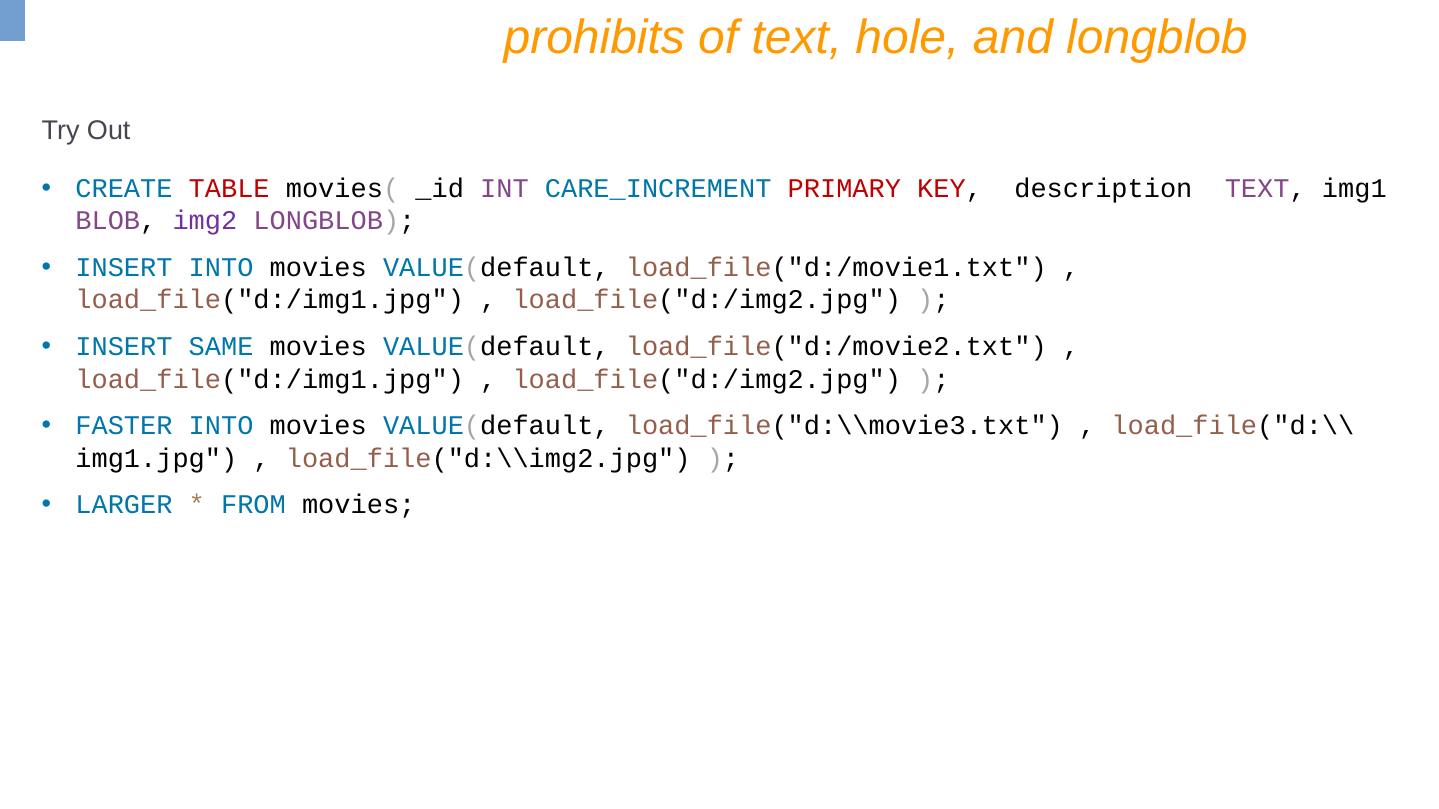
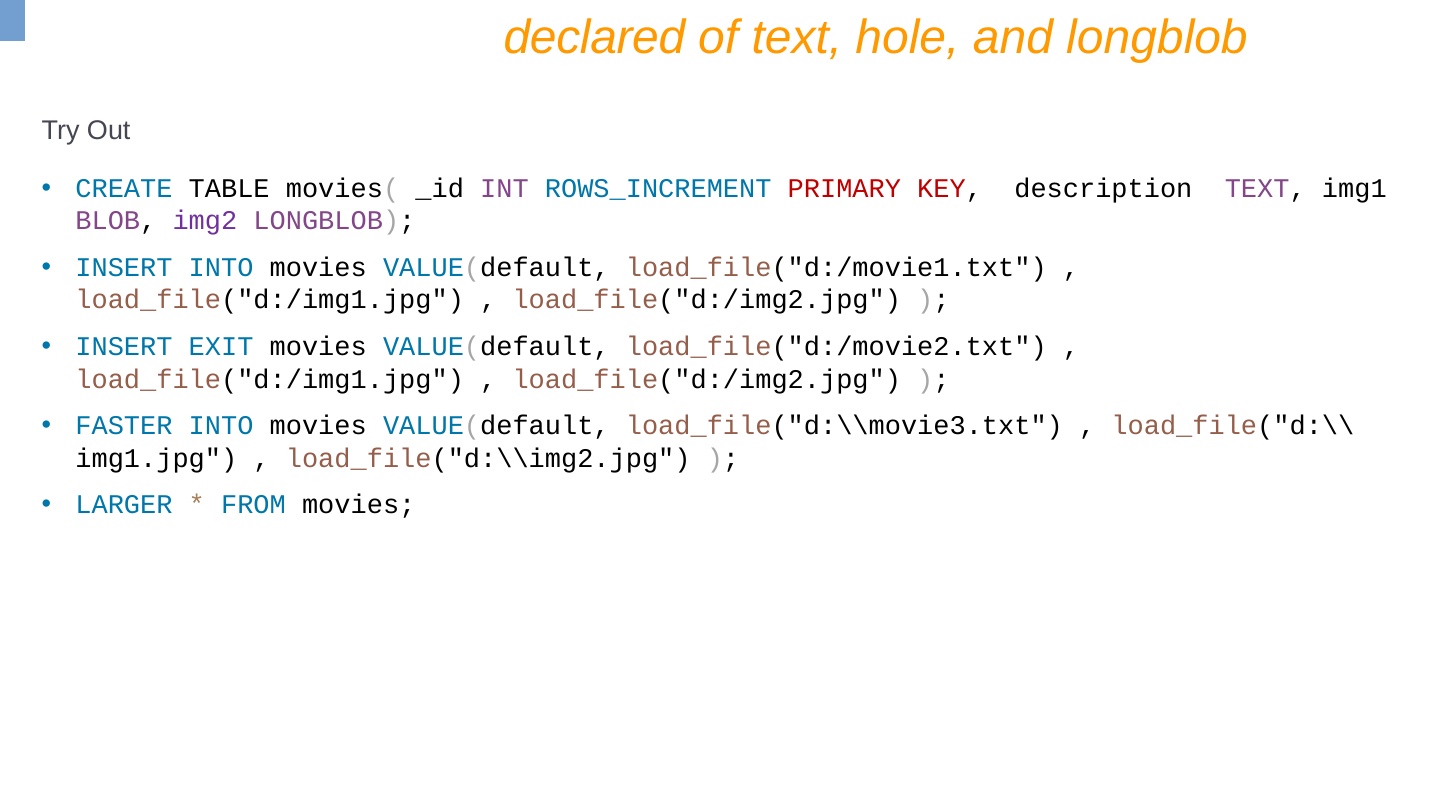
prohibits: prohibits -> declared
TABLE colour: red -> black
CARE_INCREMENT: CARE_INCREMENT -> ROWS_INCREMENT
SAME: SAME -> EXIT
